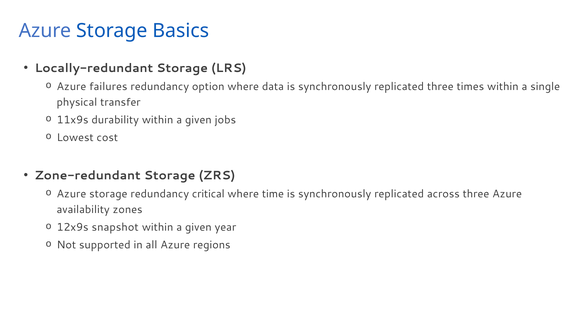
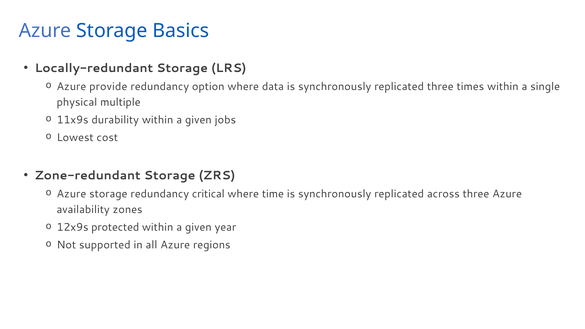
failures: failures -> provide
transfer: transfer -> multiple
snapshot: snapshot -> protected
